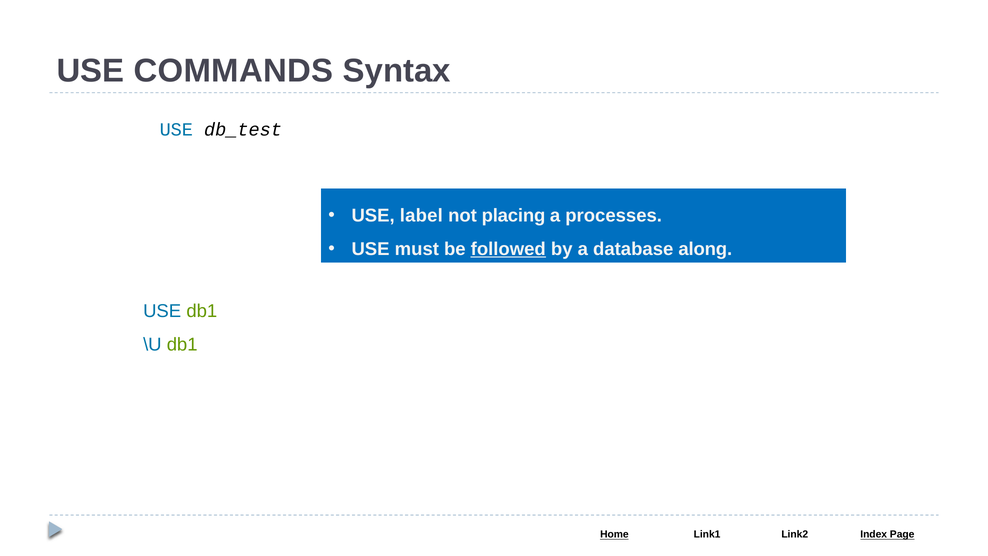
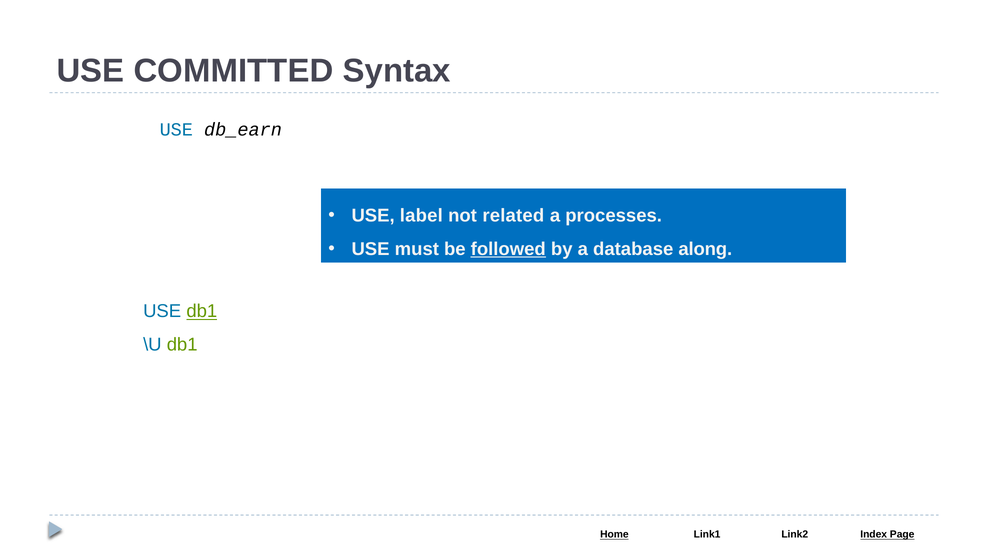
COMMANDS: COMMANDS -> COMMITTED
db_test: db_test -> db_earn
placing: placing -> related
db1 at (202, 311) underline: none -> present
